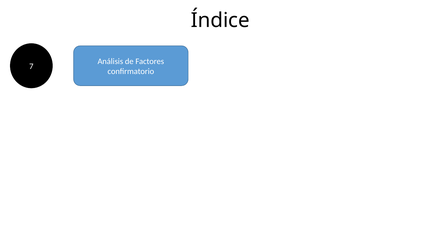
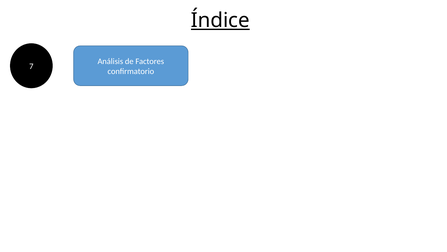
Índice underline: none -> present
